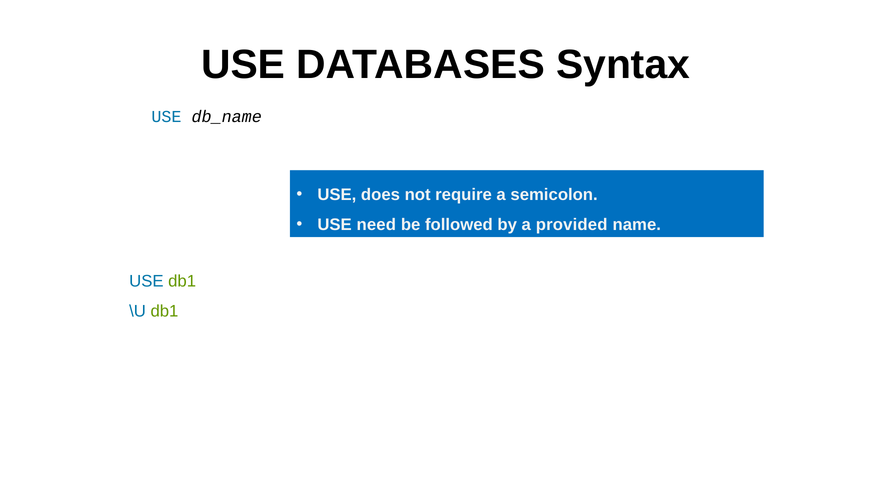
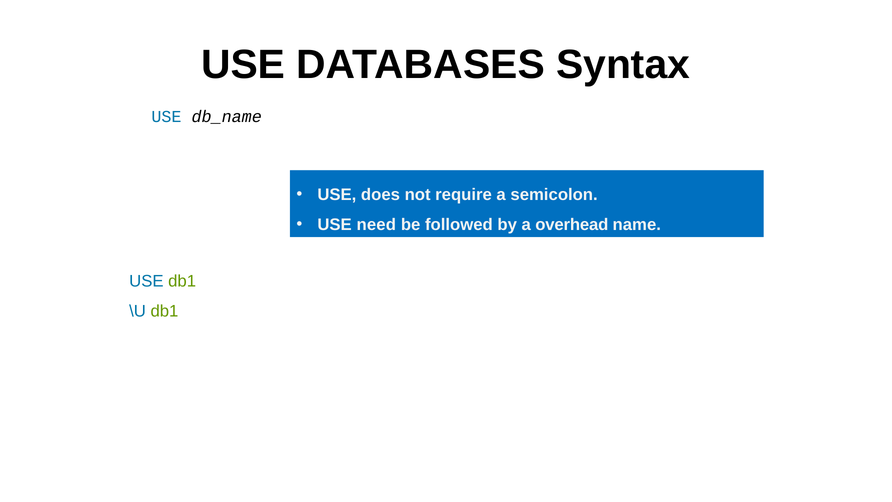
provided: provided -> overhead
